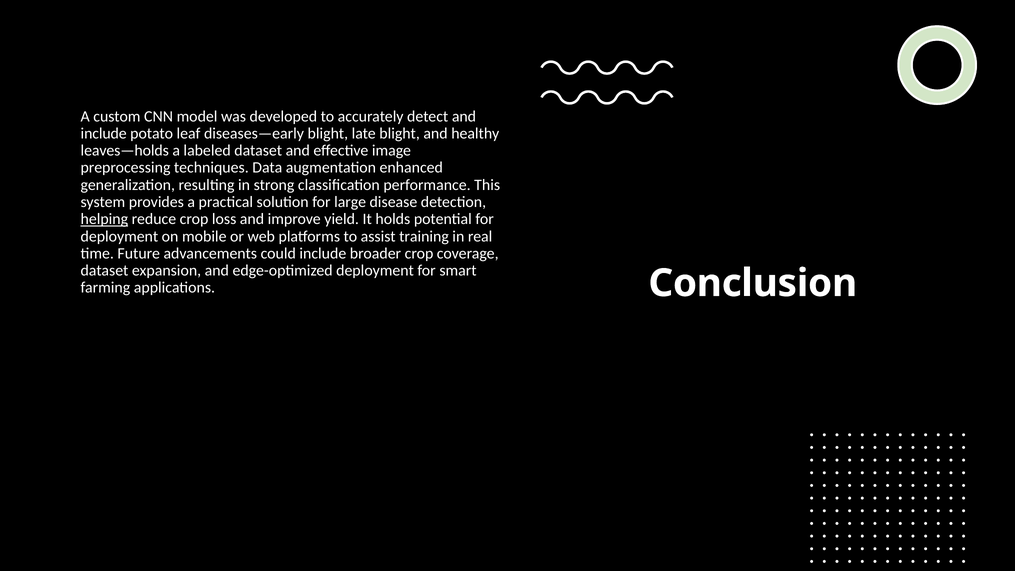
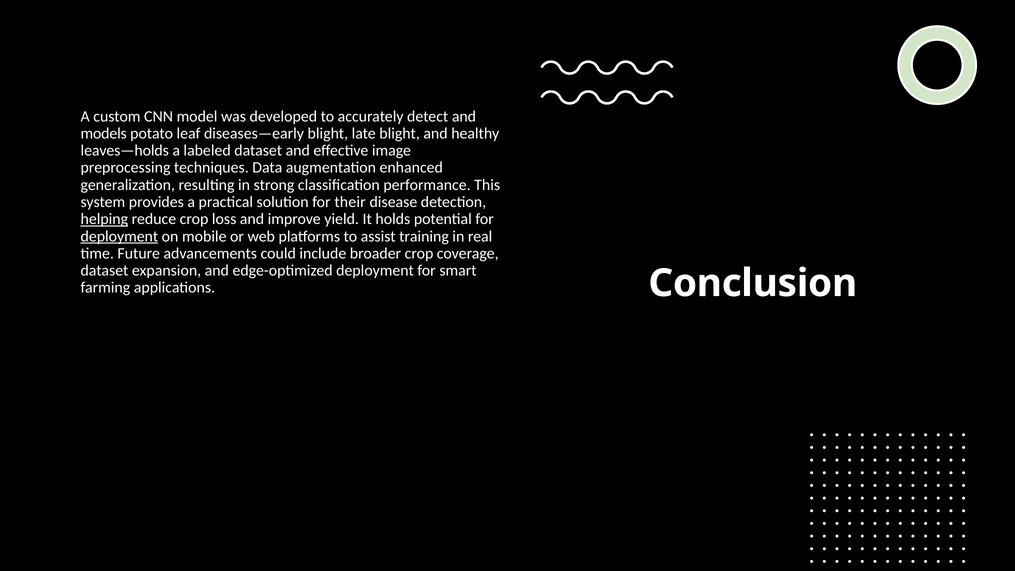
include at (104, 133): include -> models
large: large -> their
deployment at (119, 236) underline: none -> present
